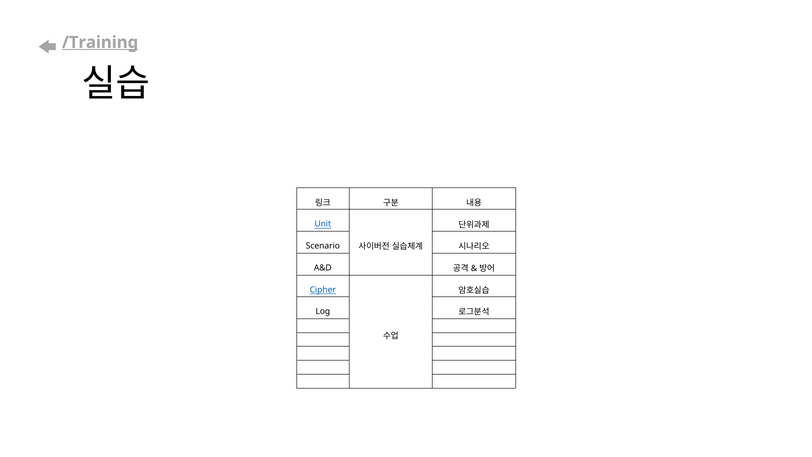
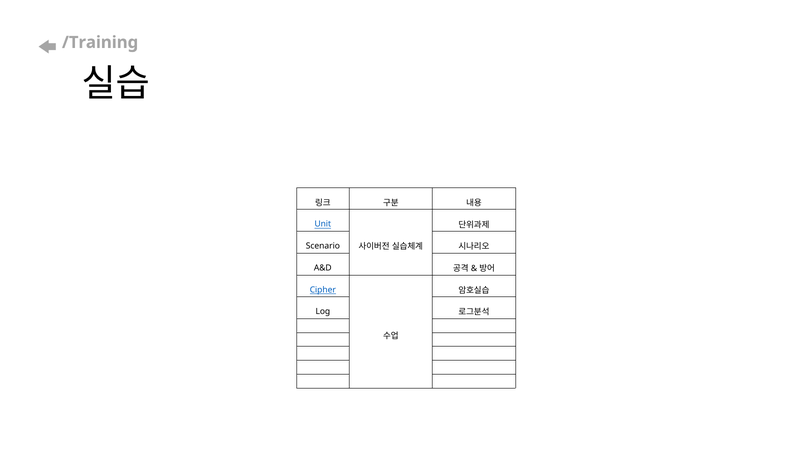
/Training underline: present -> none
